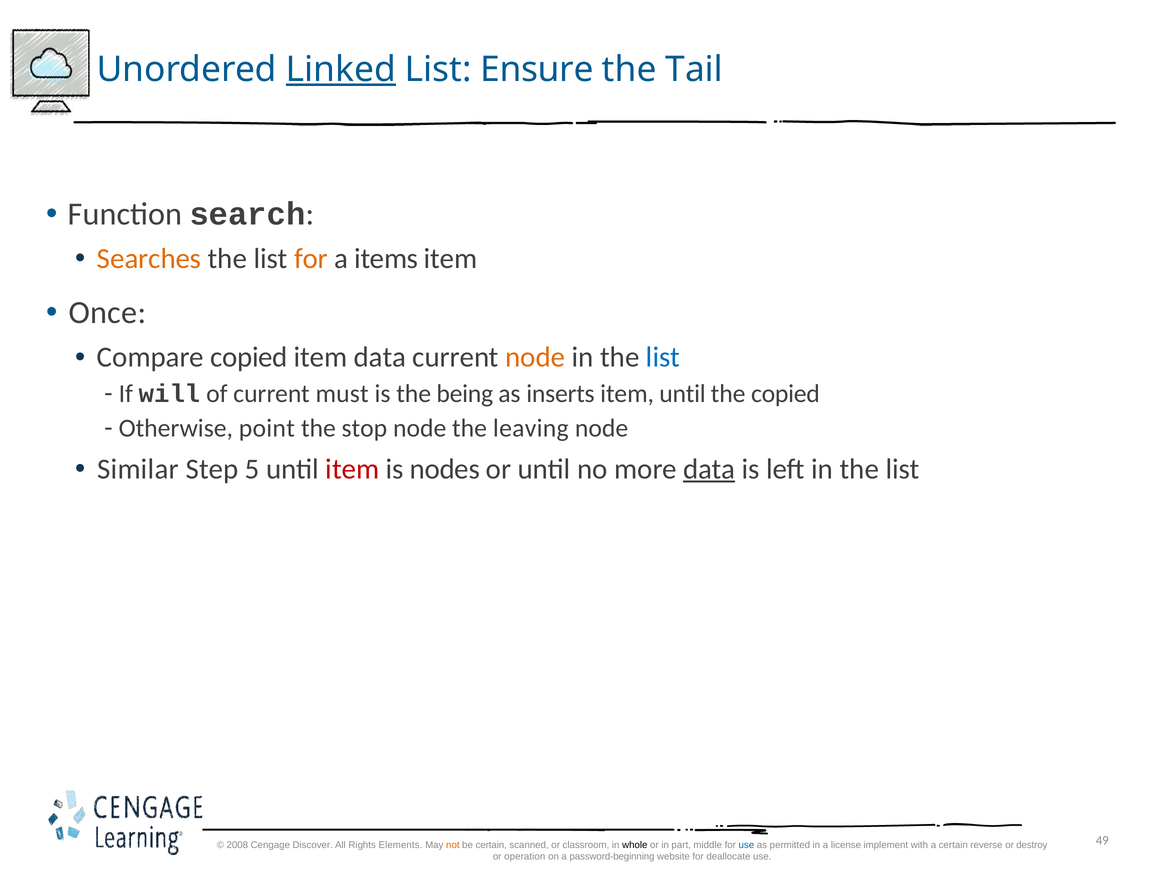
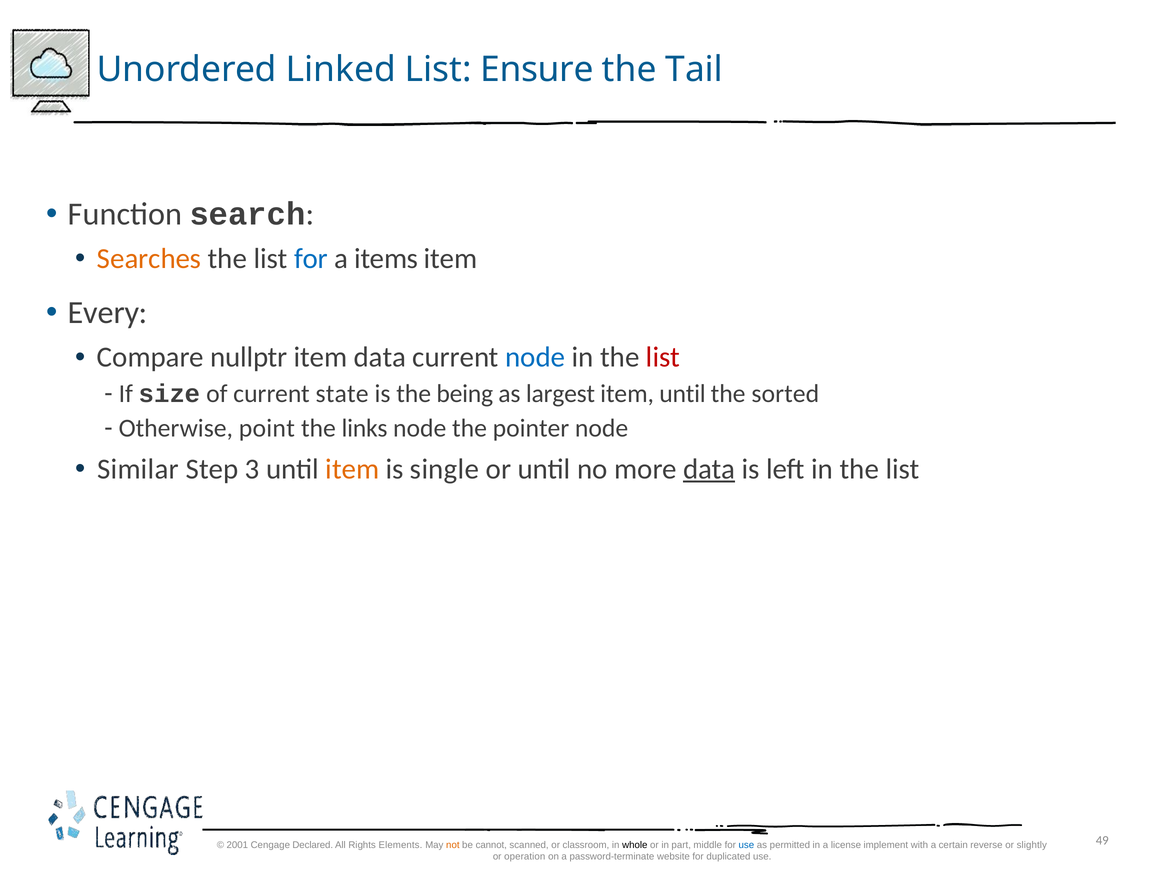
Linked underline: present -> none
for at (311, 258) colour: orange -> blue
Once: Once -> Every
Compare copied: copied -> nullptr
node at (535, 357) colour: orange -> blue
list at (663, 357) colour: blue -> red
will: will -> size
must: must -> state
inserts: inserts -> largest
the copied: copied -> sorted
stop: stop -> links
leaving: leaving -> pointer
5: 5 -> 3
item at (352, 469) colour: red -> orange
nodes: nodes -> single
2008: 2008 -> 2001
Discover: Discover -> Declared
be certain: certain -> cannot
destroy: destroy -> slightly
password-beginning: password-beginning -> password-terminate
deallocate: deallocate -> duplicated
